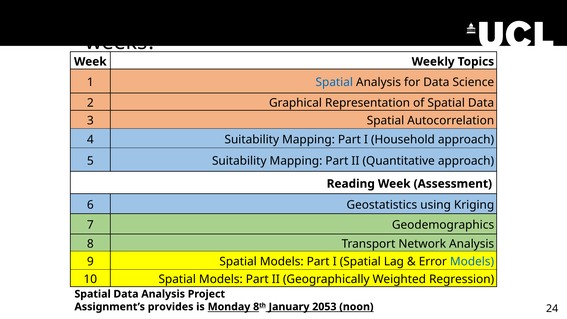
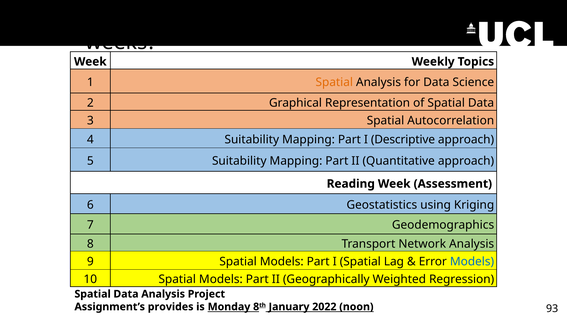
Spatial at (334, 82) colour: blue -> orange
Household: Household -> Descriptive
2053: 2053 -> 2022
24: 24 -> 93
